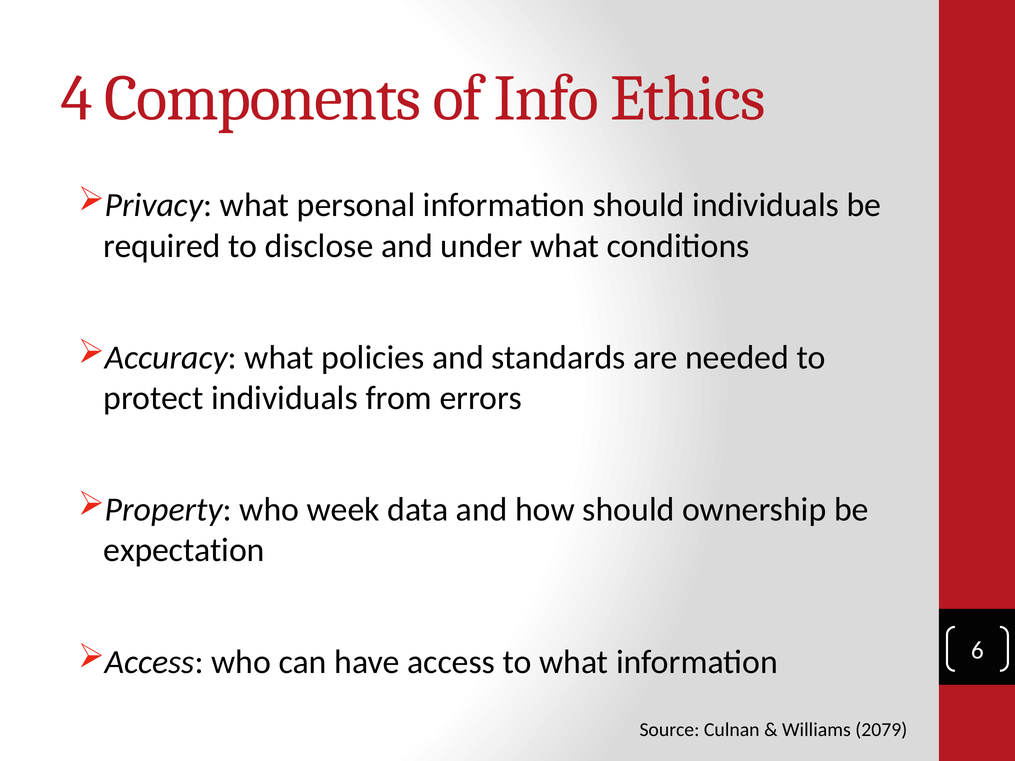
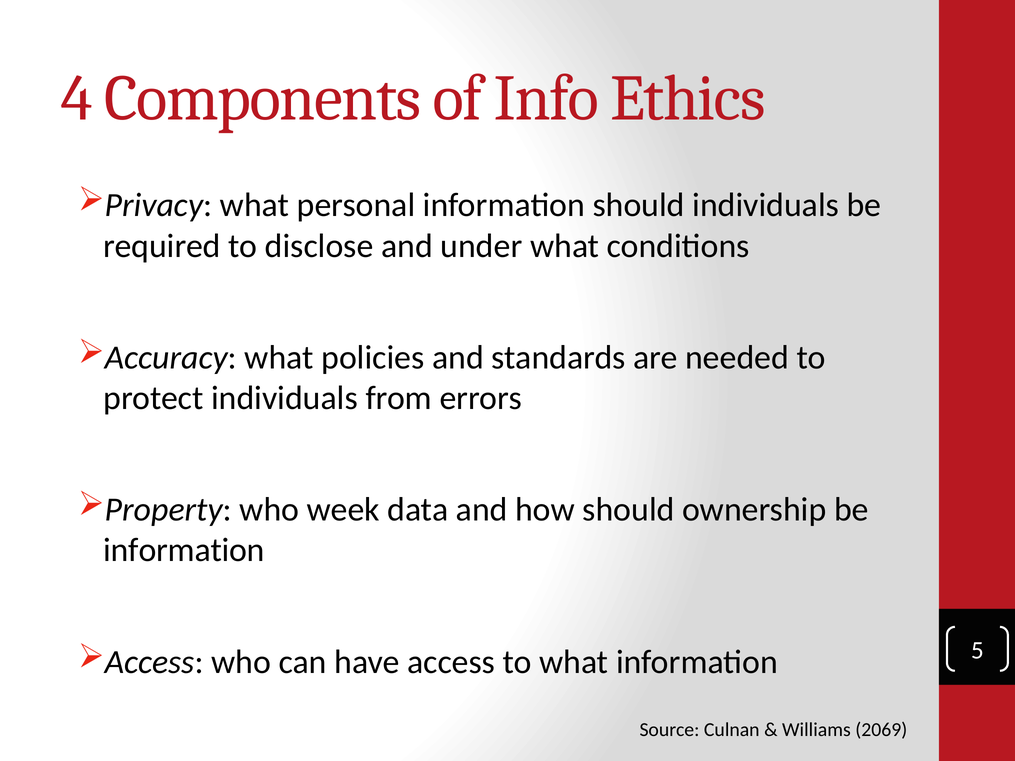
expectation at (184, 550): expectation -> information
6: 6 -> 5
2079: 2079 -> 2069
